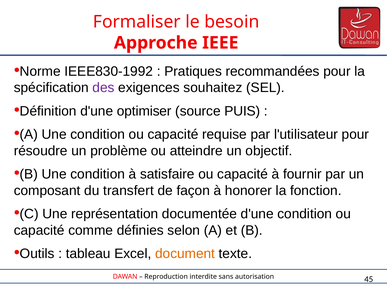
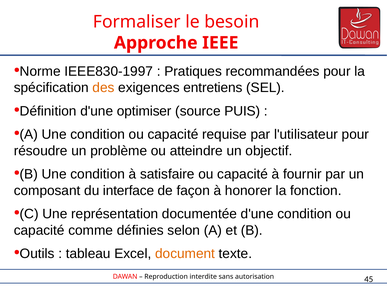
IEEE830-1992: IEEE830-1992 -> IEEE830-1997
des colour: purple -> orange
souhaitez: souhaitez -> entretiens
transfert: transfert -> interface
